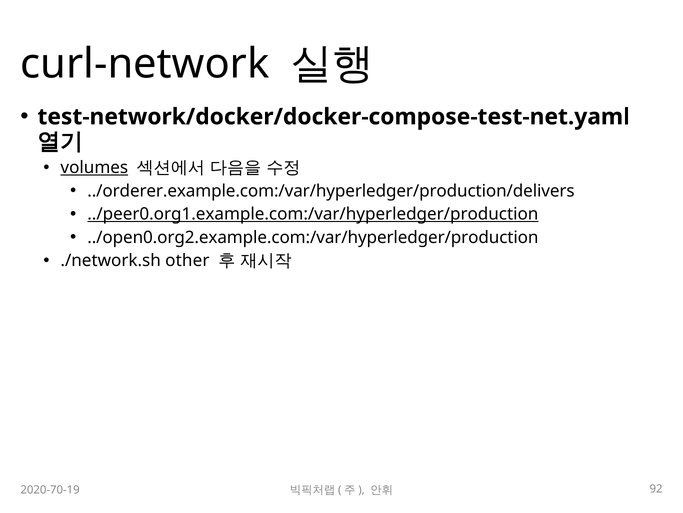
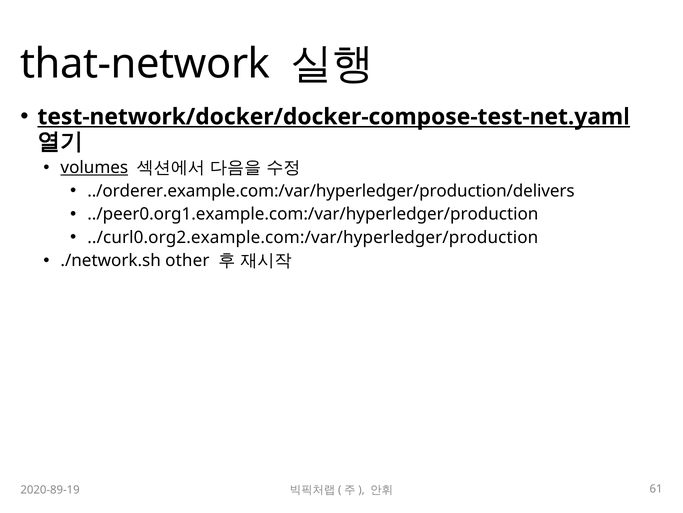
curl-network: curl-network -> that-network
test-network/docker/docker-compose-test-net.yaml underline: none -> present
../peer0.org1.example.com:/var/hyperledger/production underline: present -> none
../open0.org2.example.com:/var/hyperledger/production: ../open0.org2.example.com:/var/hyperledger/production -> ../curl0.org2.example.com:/var/hyperledger/production
2020-70-19: 2020-70-19 -> 2020-89-19
92: 92 -> 61
